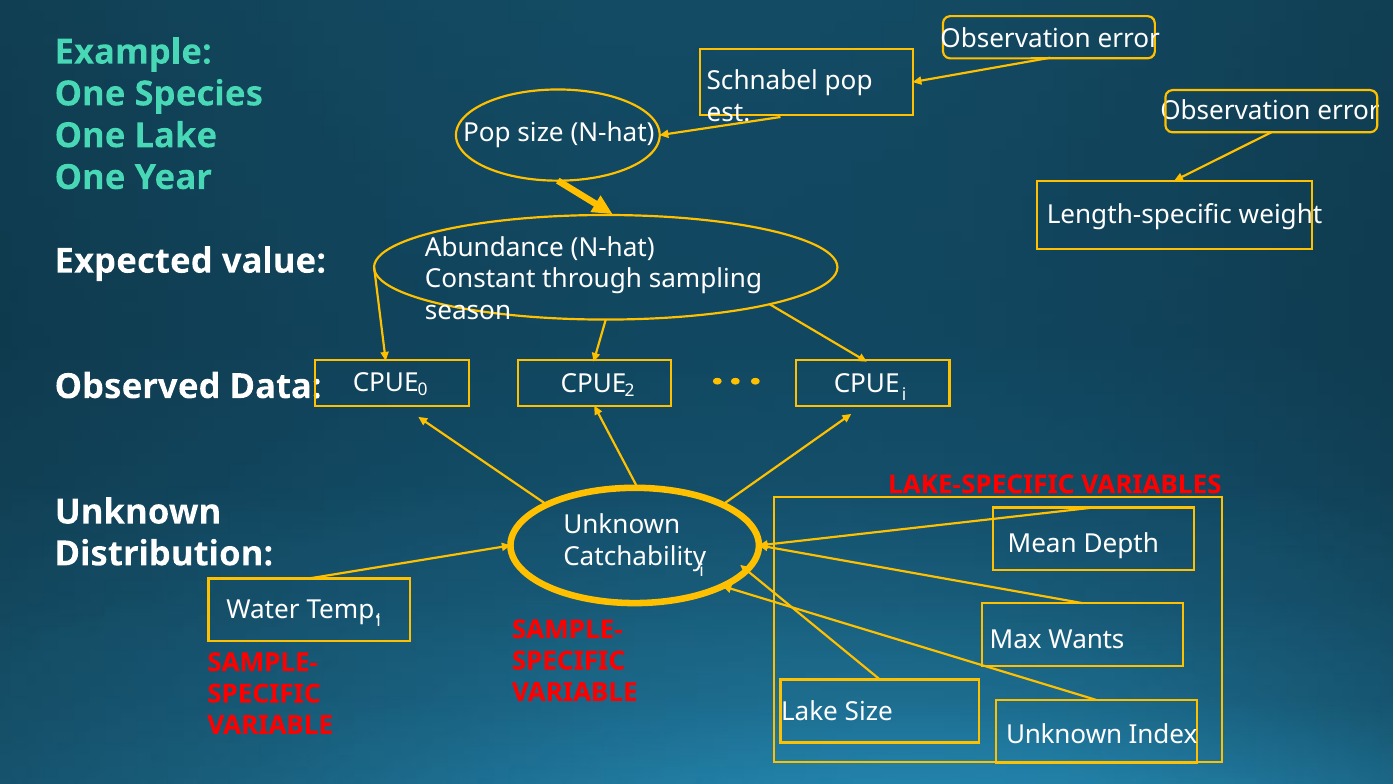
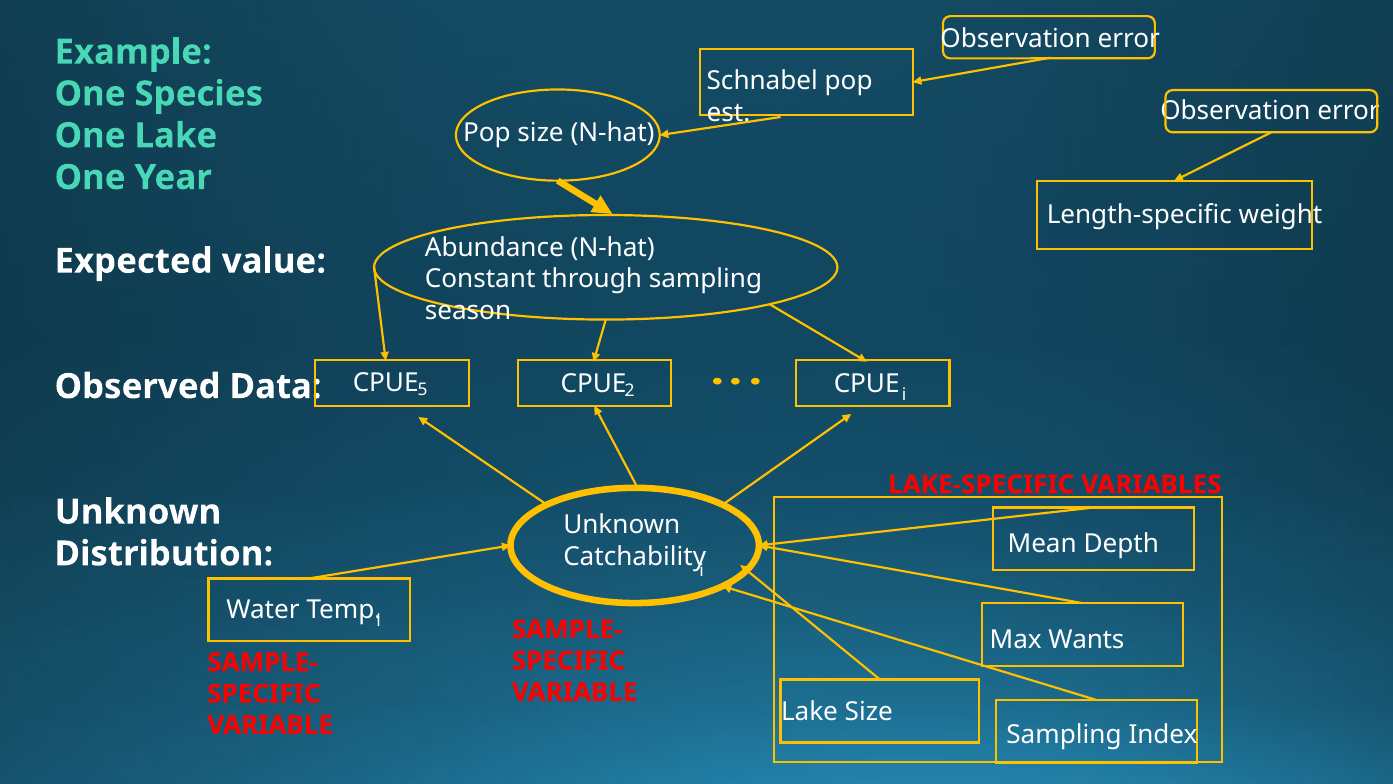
0: 0 -> 5
Unknown at (1064, 734): Unknown -> Sampling
